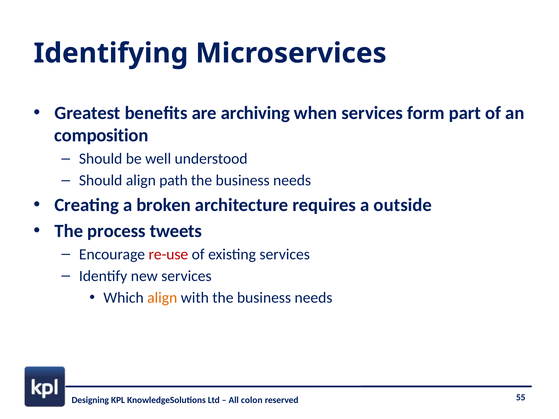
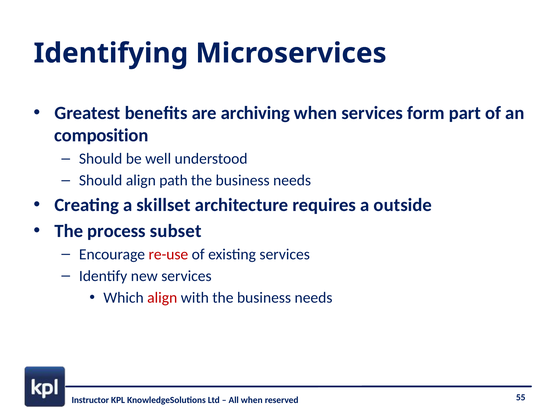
broken: broken -> skillset
tweets: tweets -> subset
align at (162, 298) colour: orange -> red
Designing: Designing -> Instructor
All colon: colon -> when
